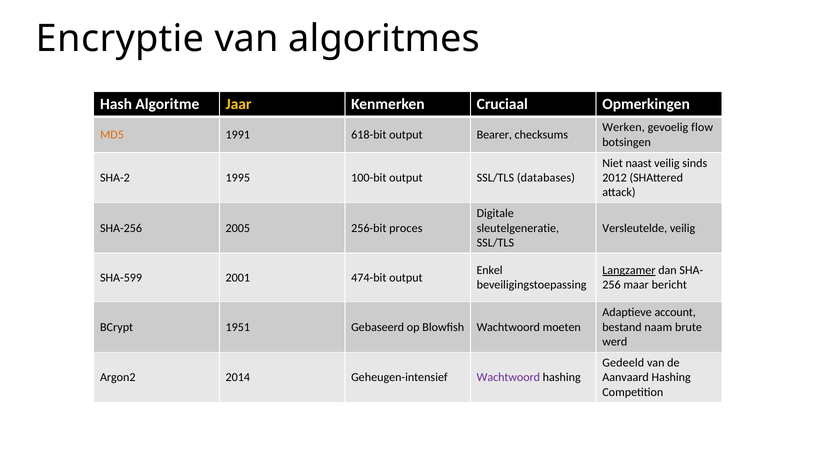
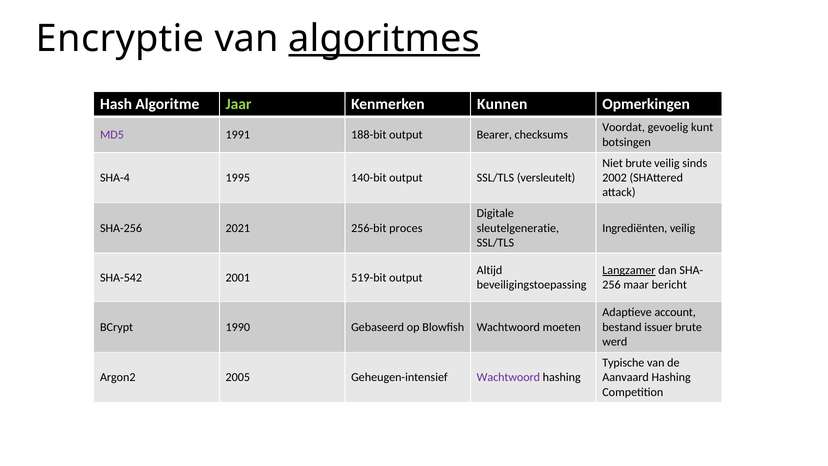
algoritmes underline: none -> present
Jaar colour: yellow -> light green
Cruciaal: Cruciaal -> Kunnen
Werken: Werken -> Voordat
flow: flow -> kunt
MD5 colour: orange -> purple
618-bit: 618-bit -> 188-bit
Niet naast: naast -> brute
SHA-2: SHA-2 -> SHA-4
100-bit: 100-bit -> 140-bit
databases: databases -> versleutelt
2012: 2012 -> 2002
2005: 2005 -> 2021
Versleutelde: Versleutelde -> Ingrediënten
Enkel: Enkel -> Altijd
SHA-599: SHA-599 -> SHA-542
474-bit: 474-bit -> 519-bit
1951: 1951 -> 1990
naam: naam -> issuer
Gedeeld: Gedeeld -> Typische
2014: 2014 -> 2005
